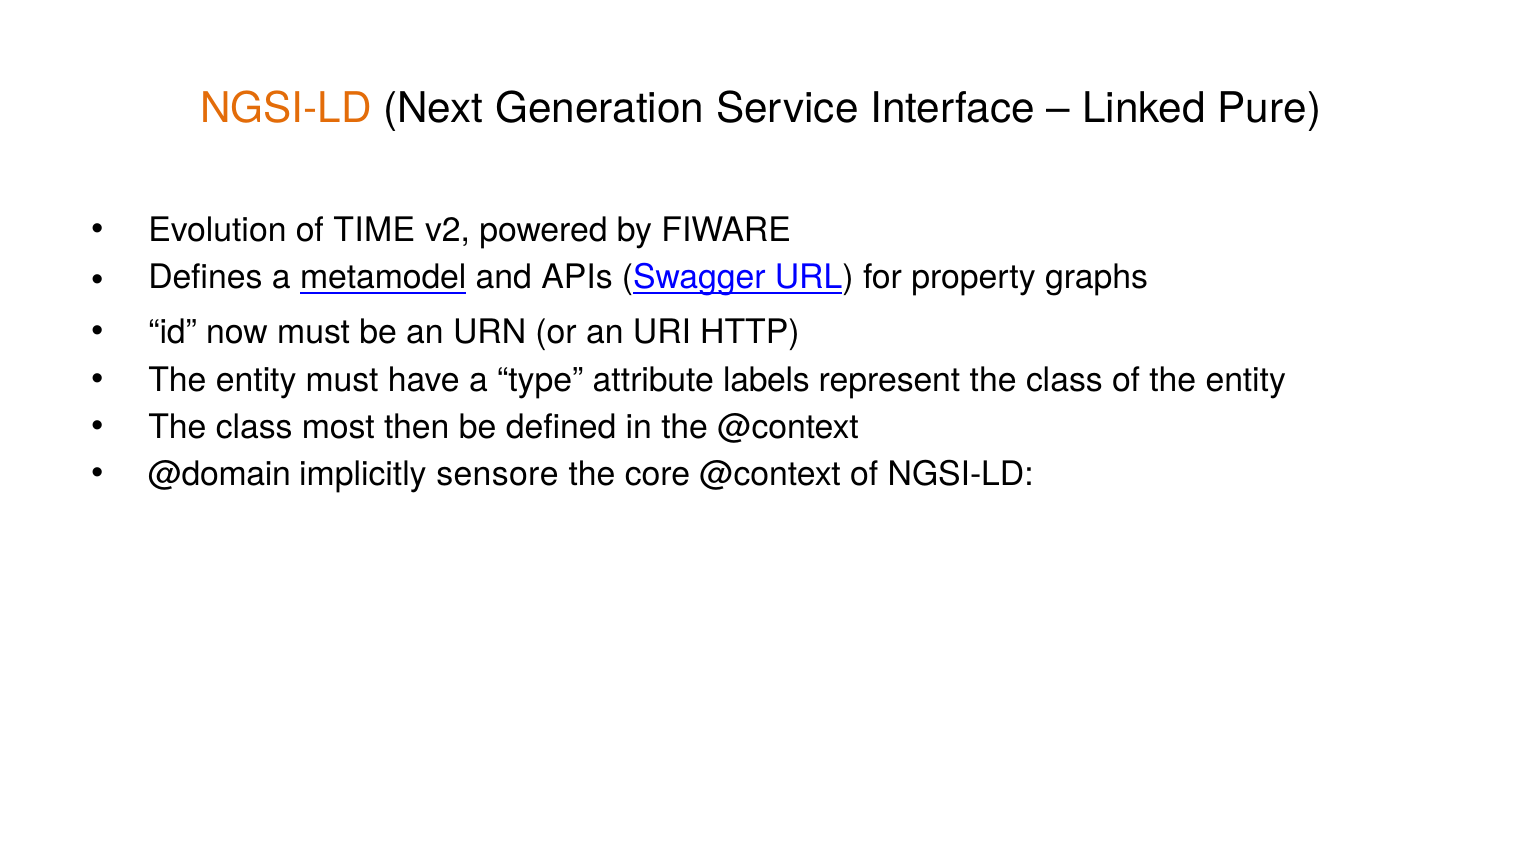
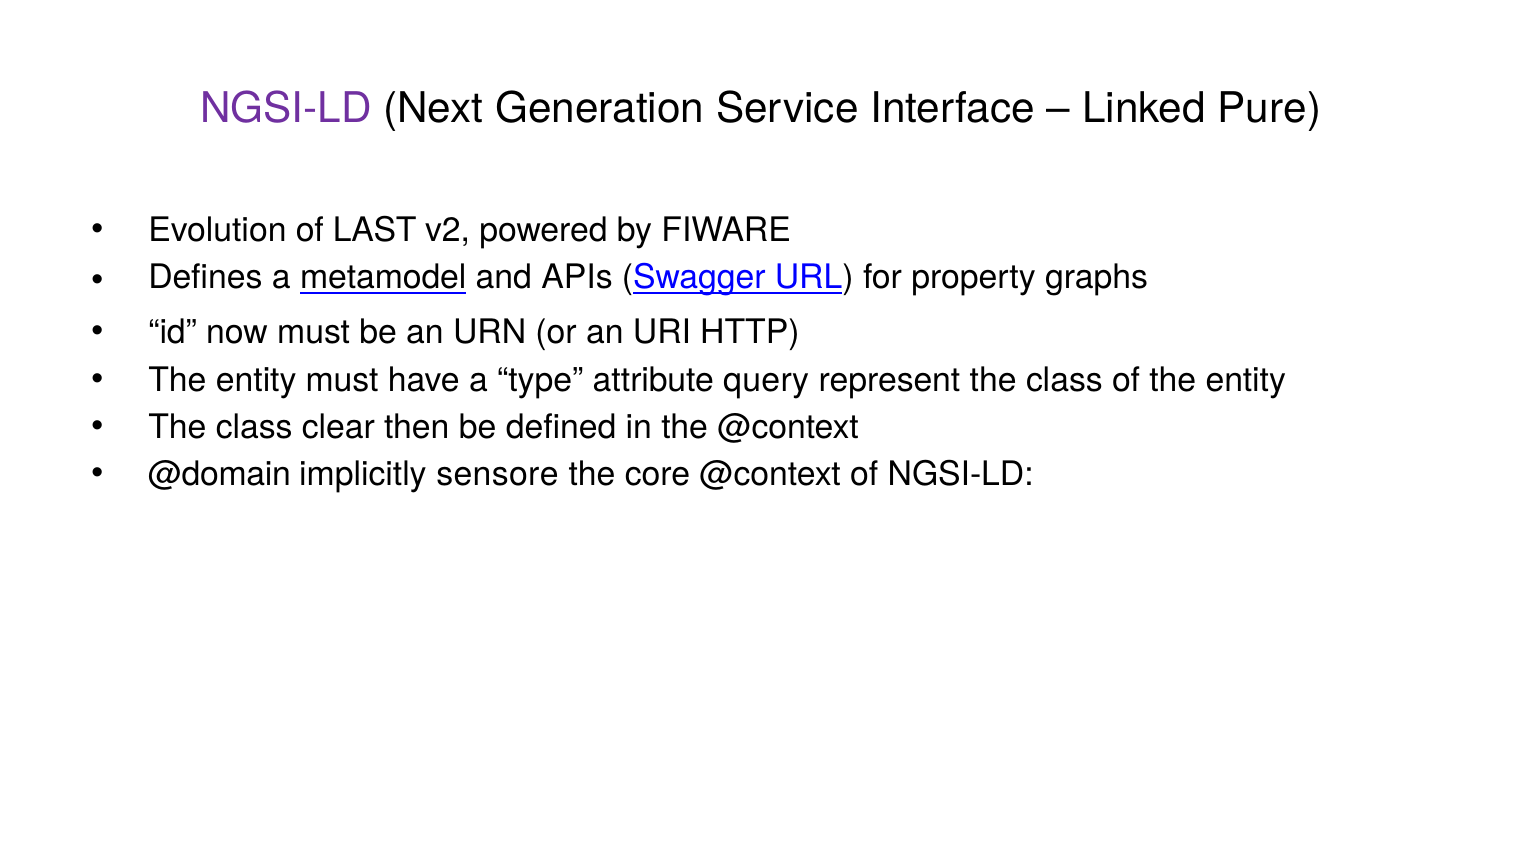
NGSI-LD at (286, 109) colour: orange -> purple
TIME: TIME -> LAST
labels: labels -> query
most: most -> clear
